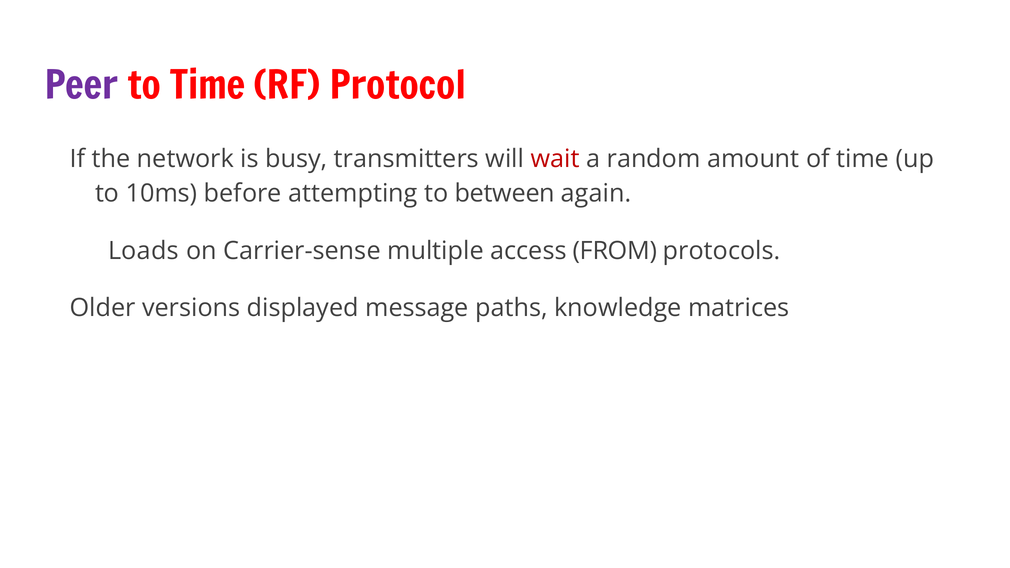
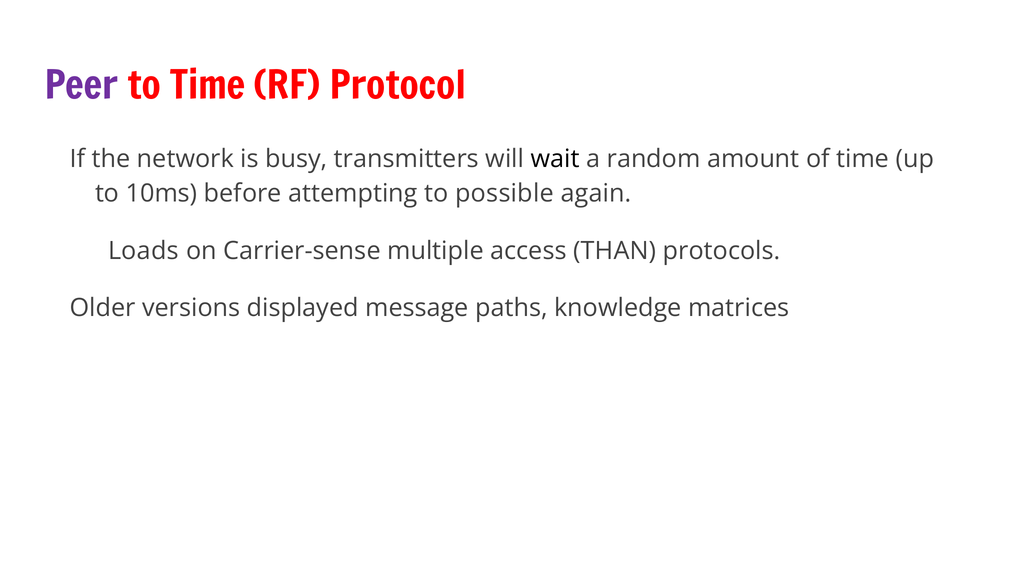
wait colour: red -> black
between: between -> possible
FROM: FROM -> THAN
